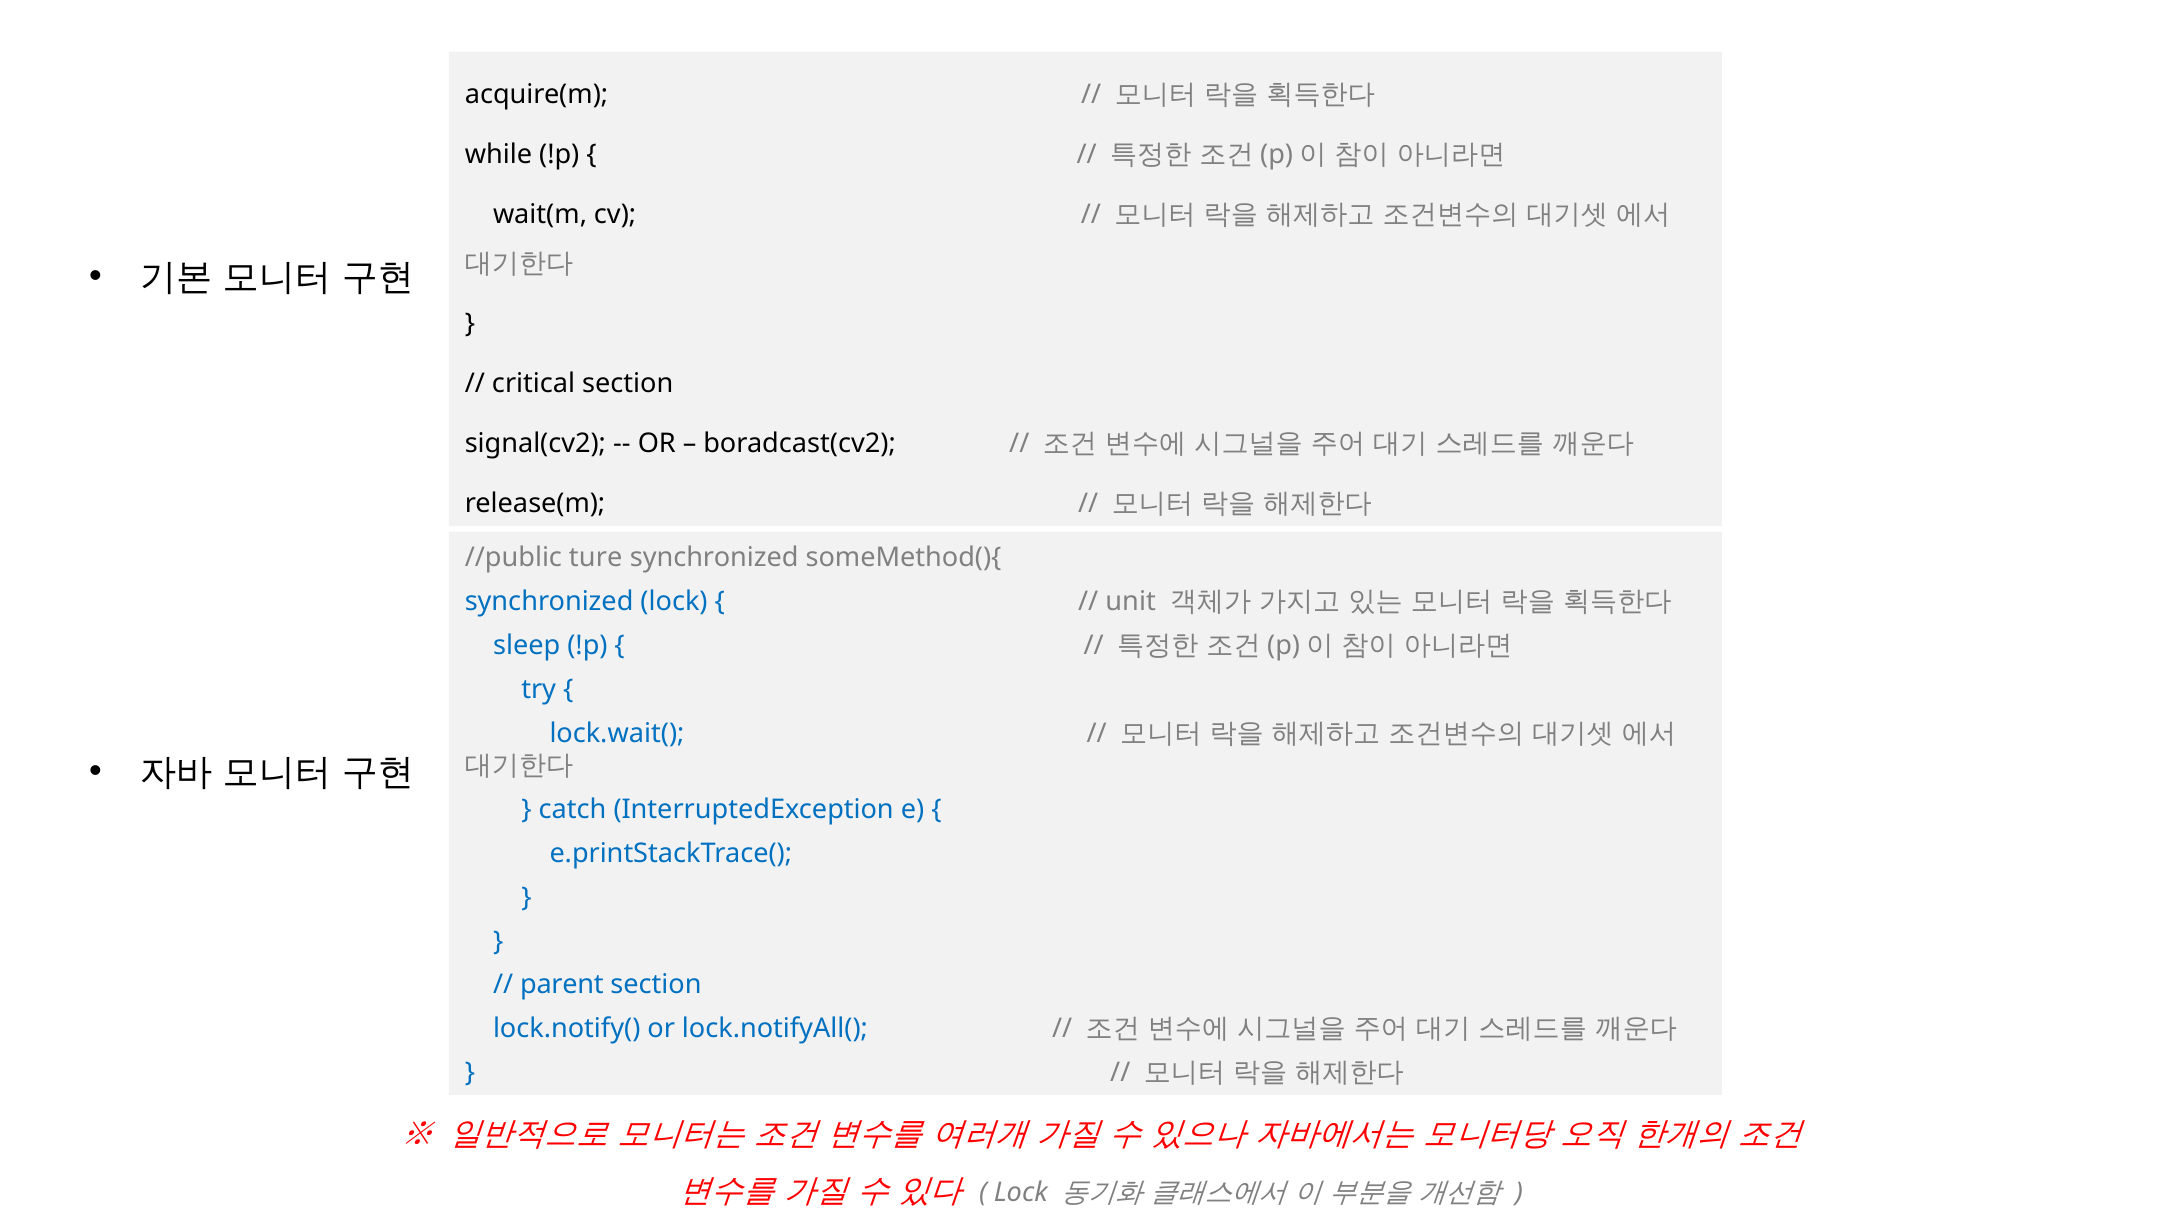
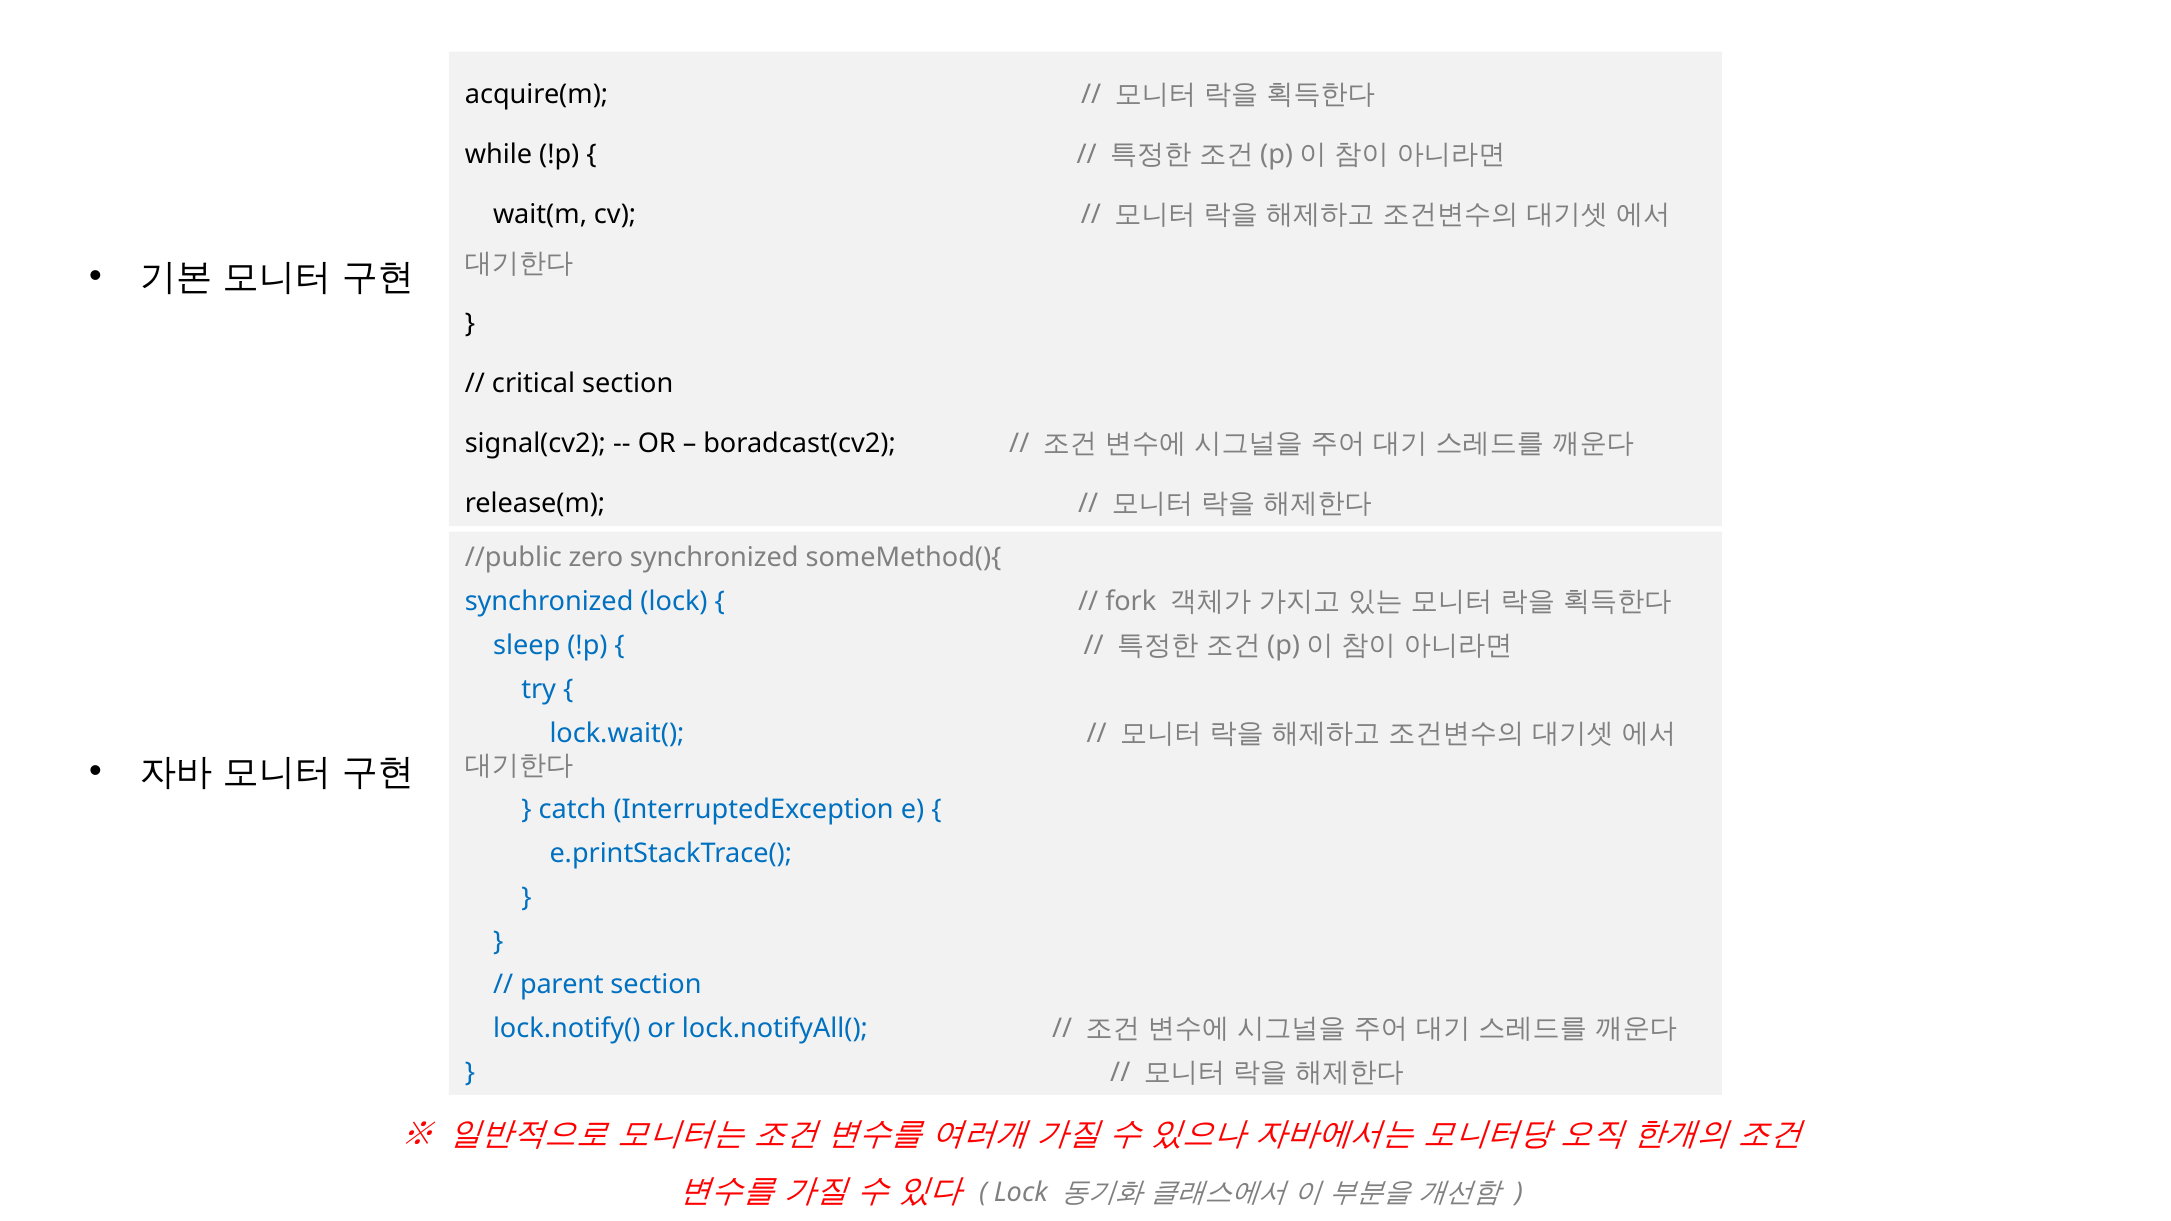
ture: ture -> zero
unit: unit -> fork
